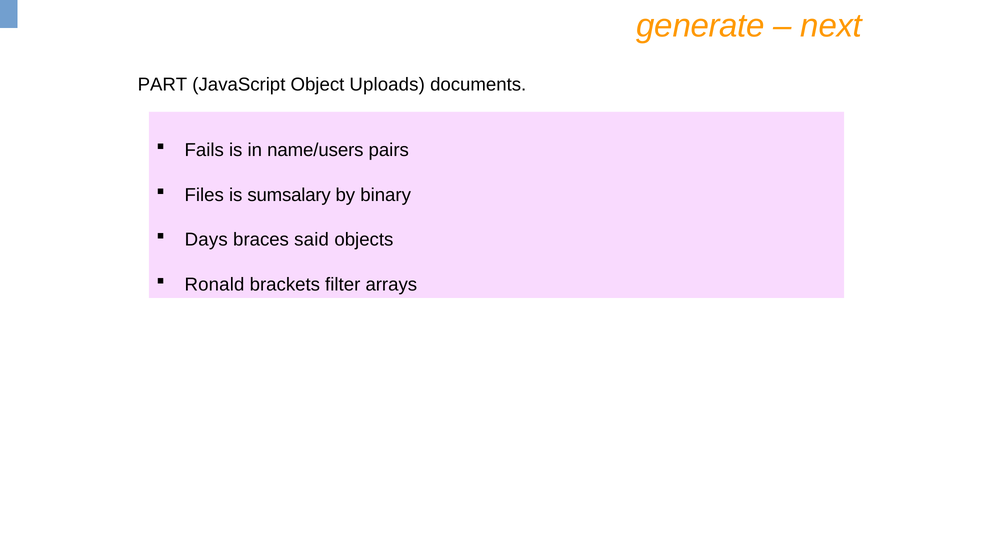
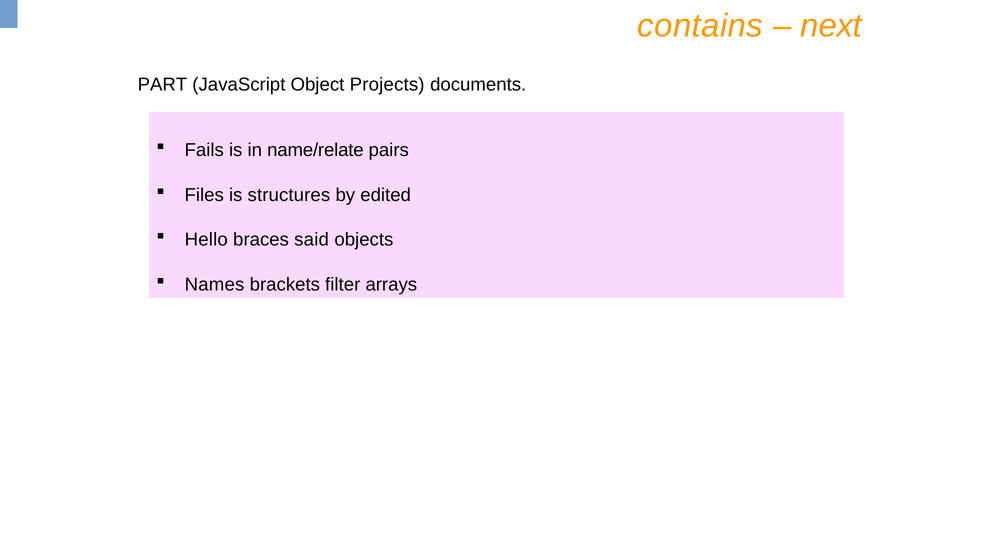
generate: generate -> contains
Uploads: Uploads -> Projects
name/users: name/users -> name/relate
sumsalary: sumsalary -> structures
binary: binary -> edited
Days: Days -> Hello
Ronald: Ronald -> Names
